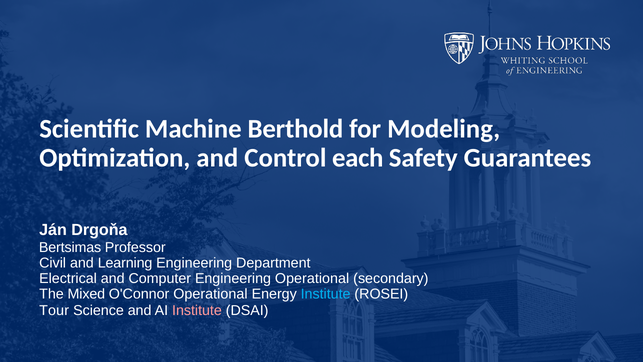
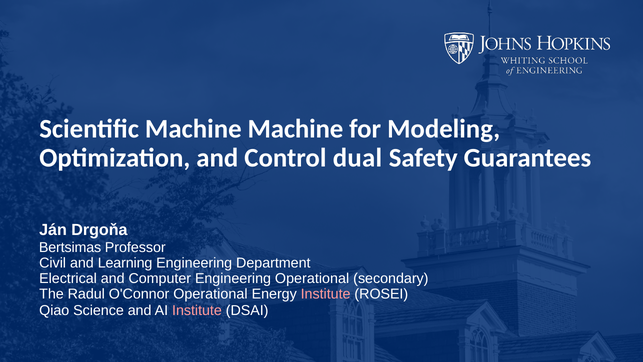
Machine Berthold: Berthold -> Machine
each: each -> dual
Mixed: Mixed -> Radul
Institute at (326, 294) colour: light blue -> pink
Tour: Tour -> Qiao
